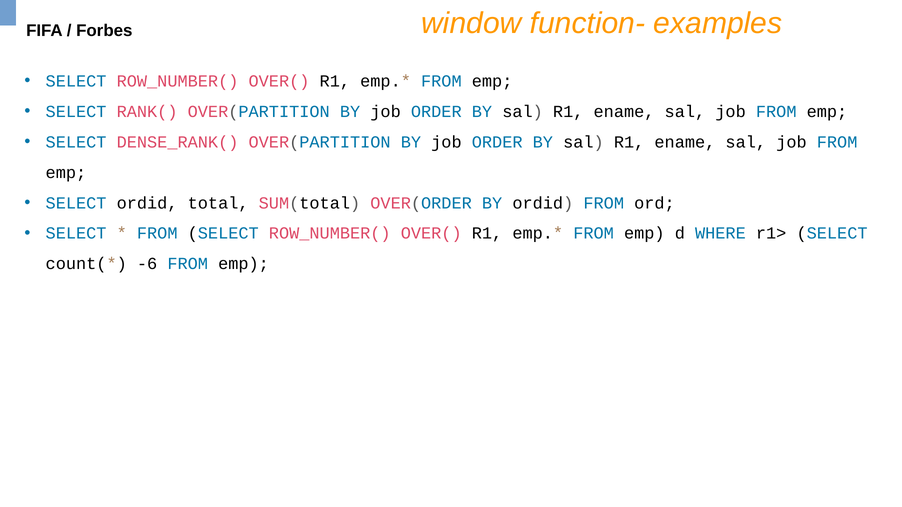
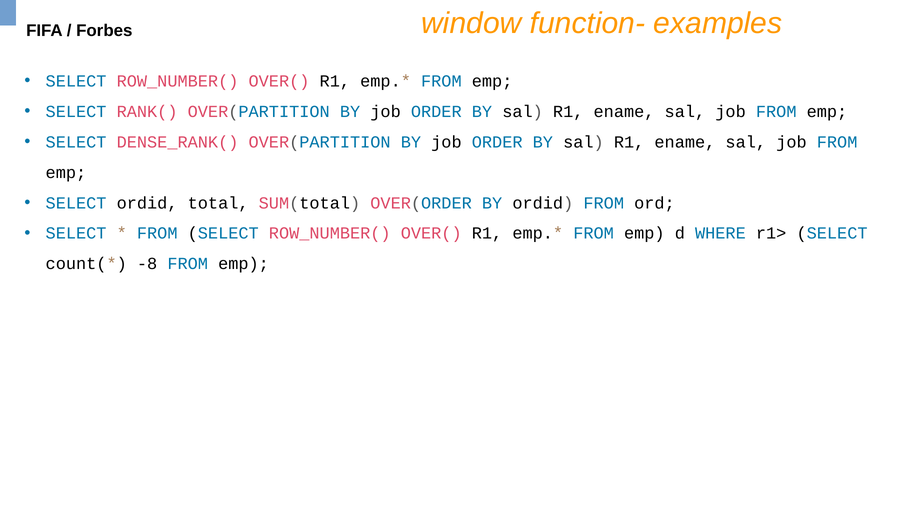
-6: -6 -> -8
